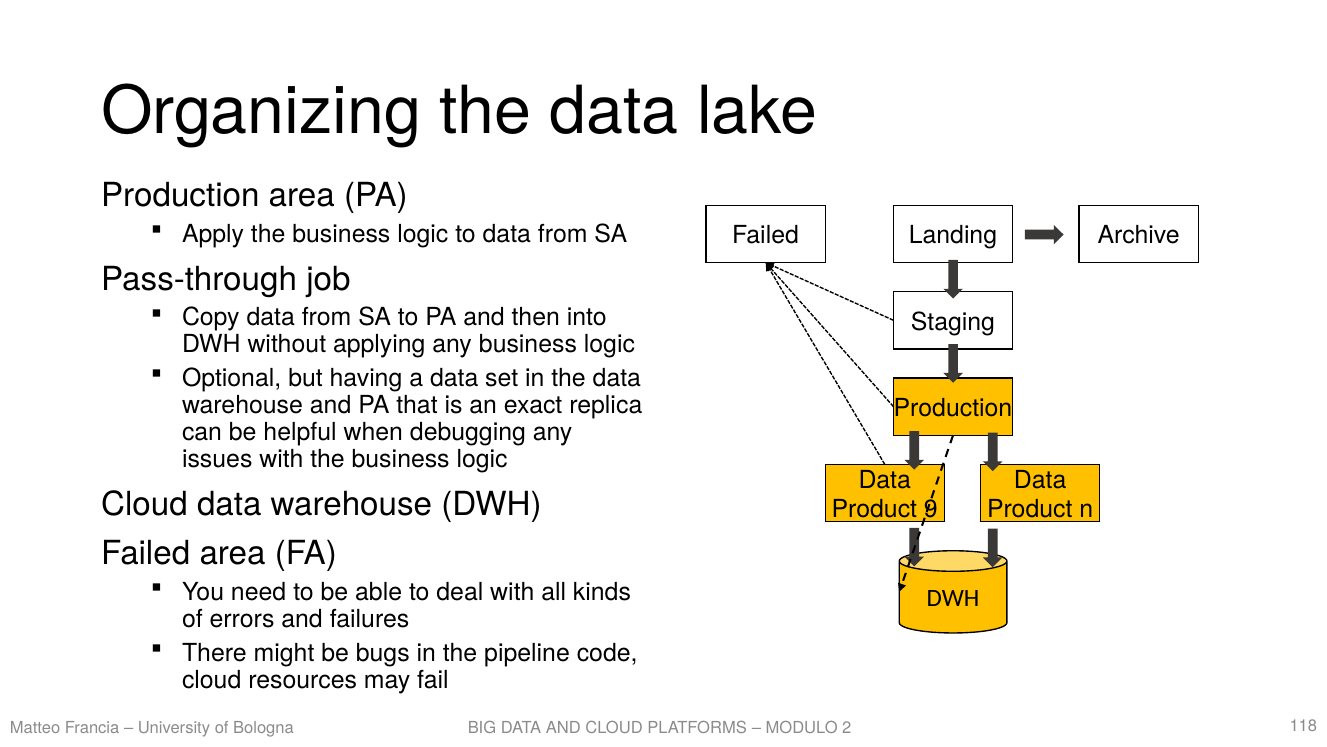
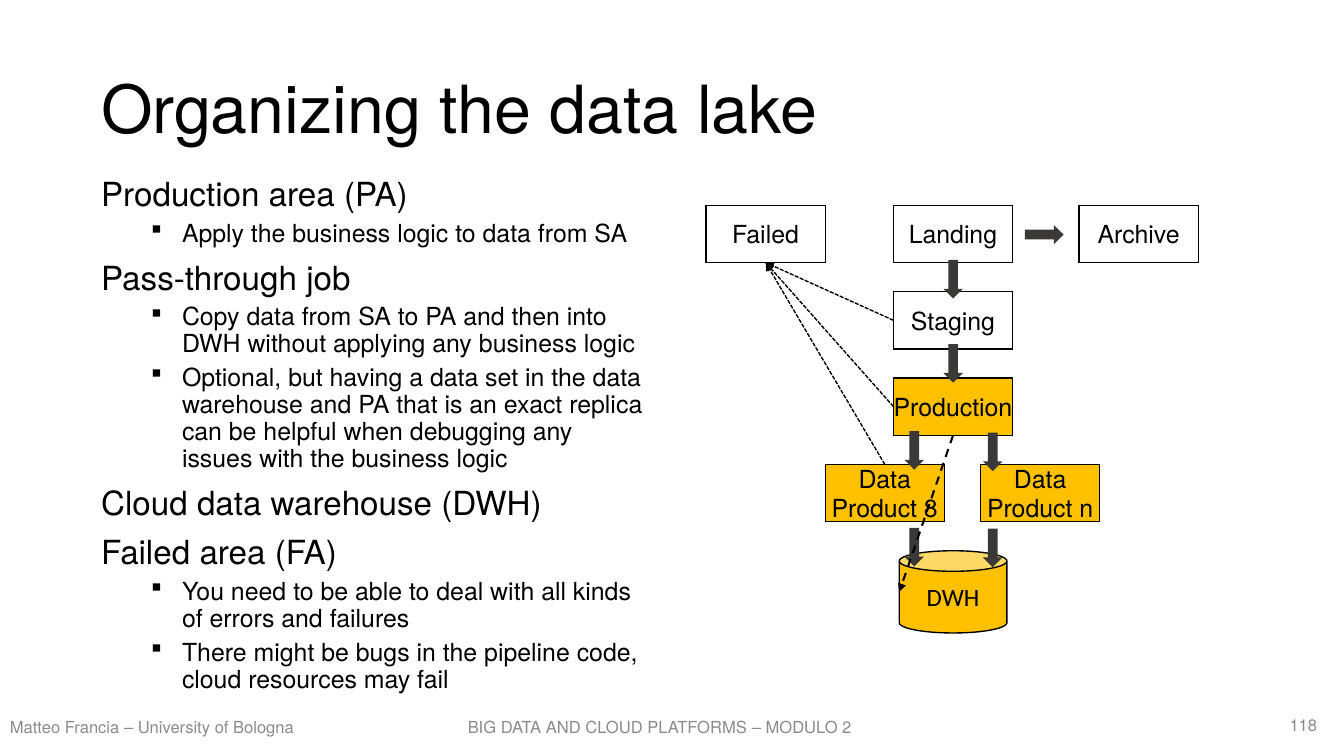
9: 9 -> 8
